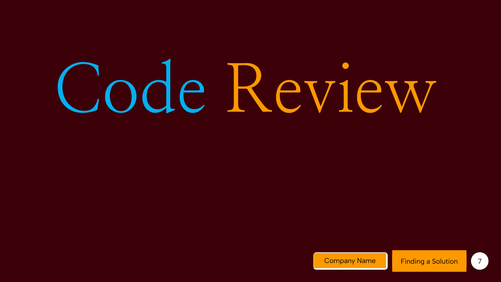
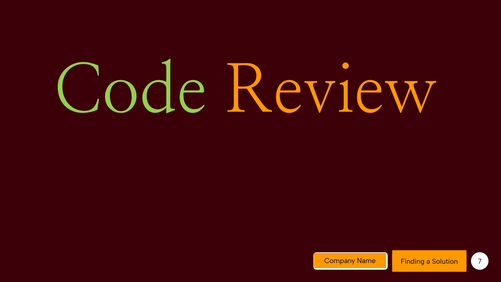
Code colour: light blue -> light green
